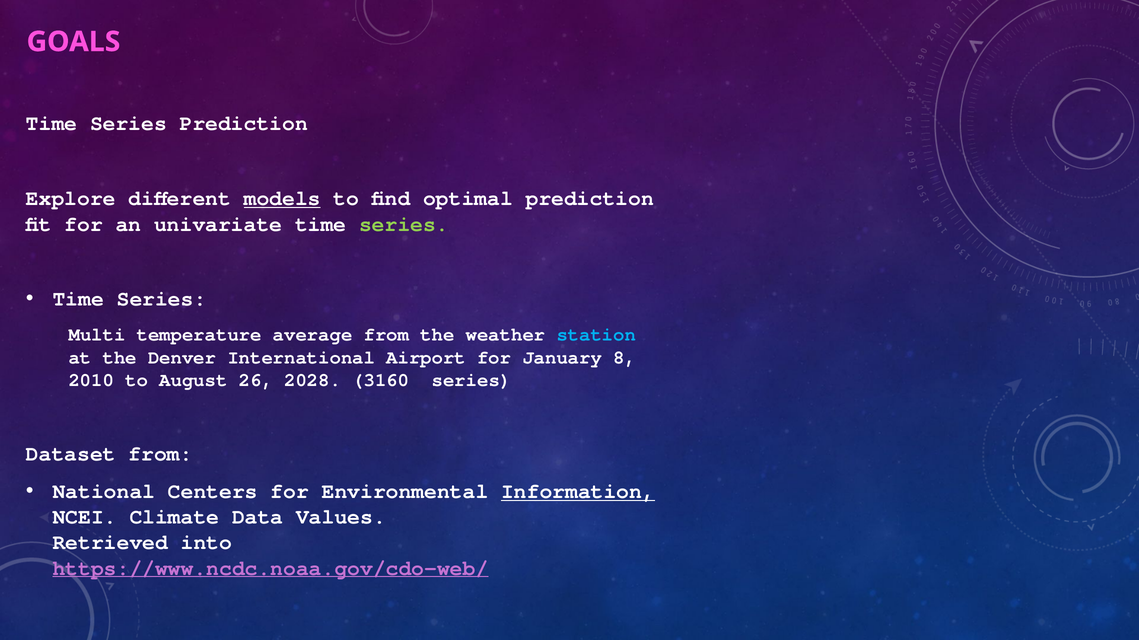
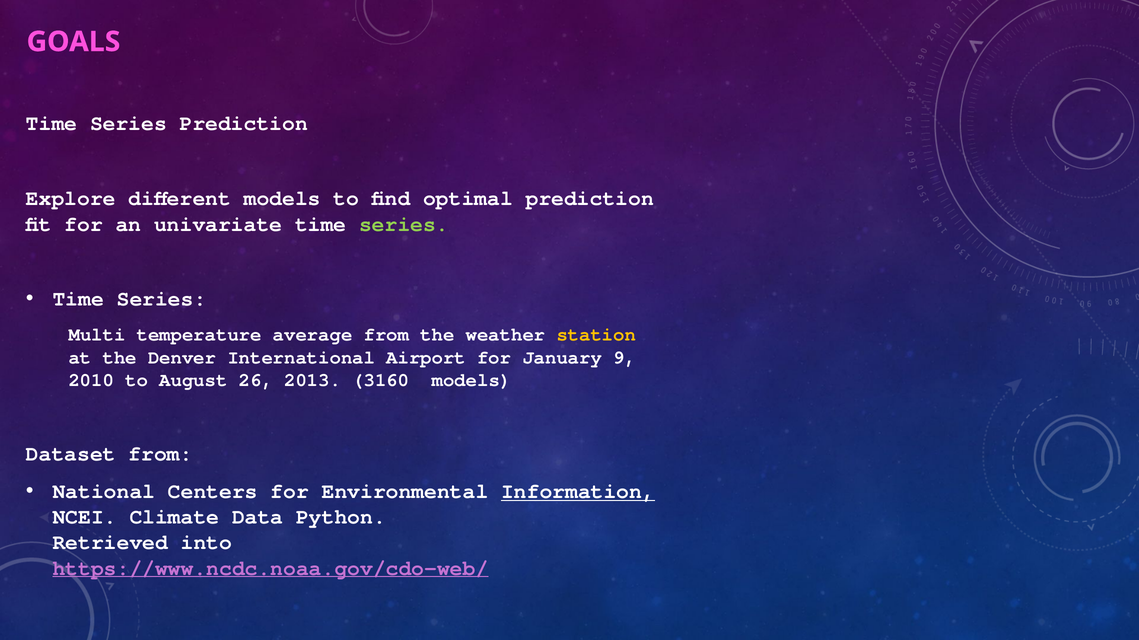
models at (282, 199) underline: present -> none
station colour: light blue -> yellow
8: 8 -> 9
2028: 2028 -> 2013
3160 series: series -> models
Values: Values -> Python
